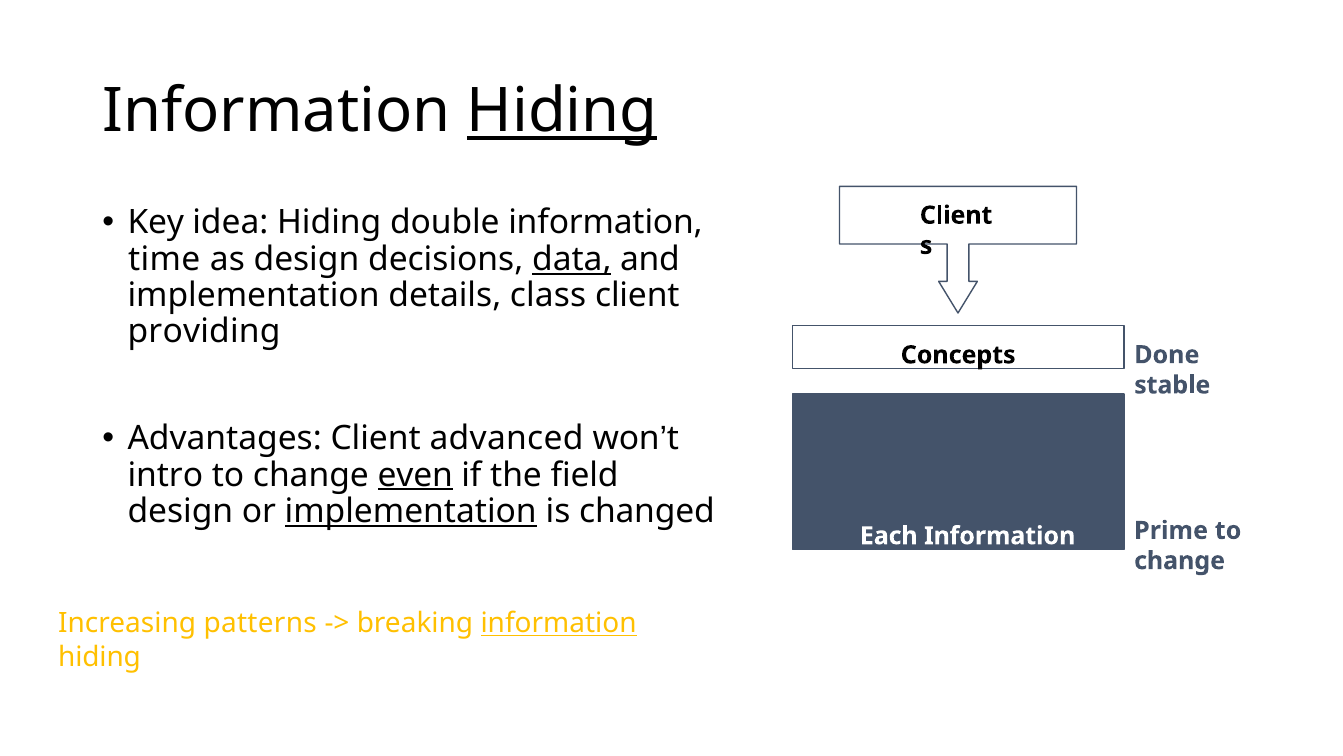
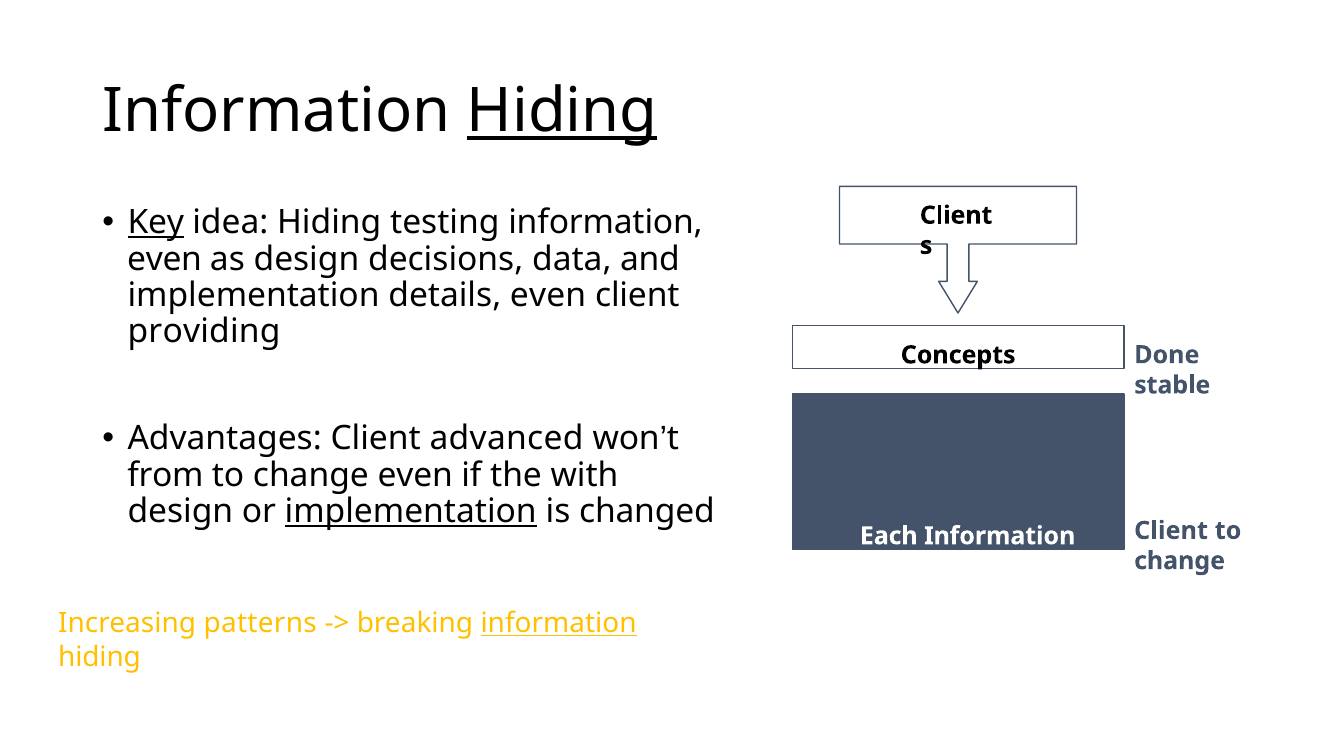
Key underline: none -> present
double: double -> testing
time at (164, 259): time -> even
data underline: present -> none
details class: class -> even
intro: intro -> from
even at (415, 475) underline: present -> none
field: field -> with
Prime at (1171, 530): Prime -> Client
